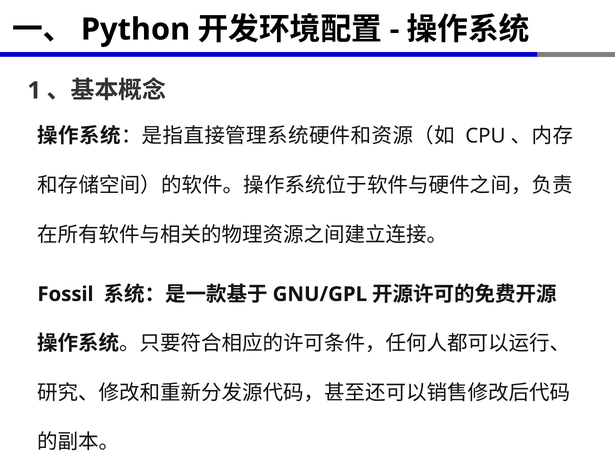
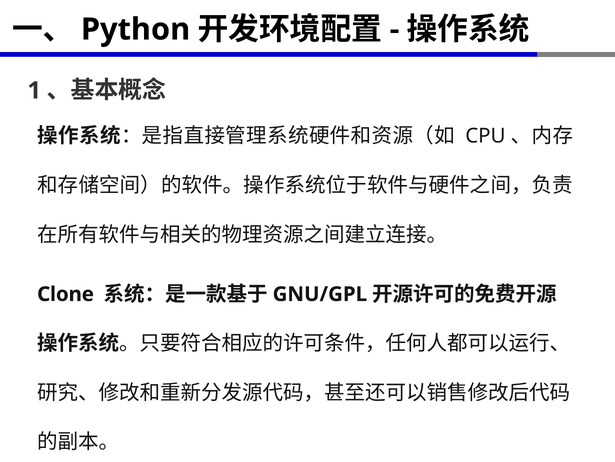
Fossil: Fossil -> Clone
